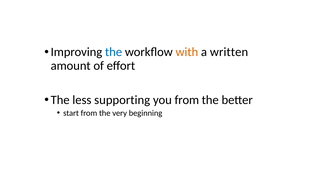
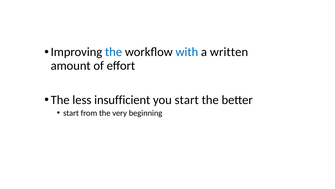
with colour: orange -> blue
supporting: supporting -> insufficient
you from: from -> start
